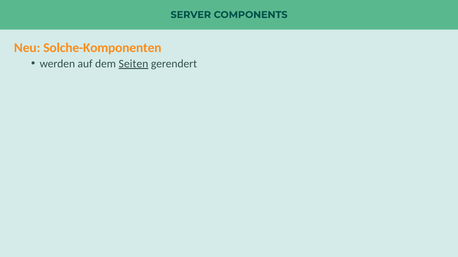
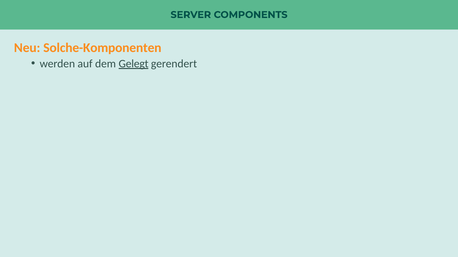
Seiten: Seiten -> Gelegt
